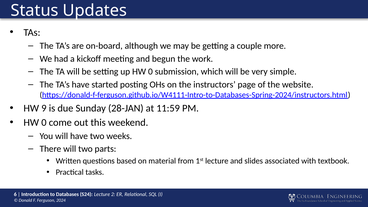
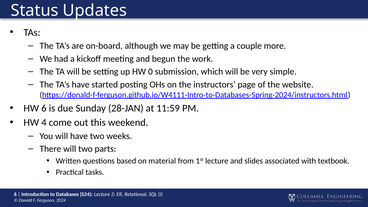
HW 9: 9 -> 6
0 at (44, 123): 0 -> 4
